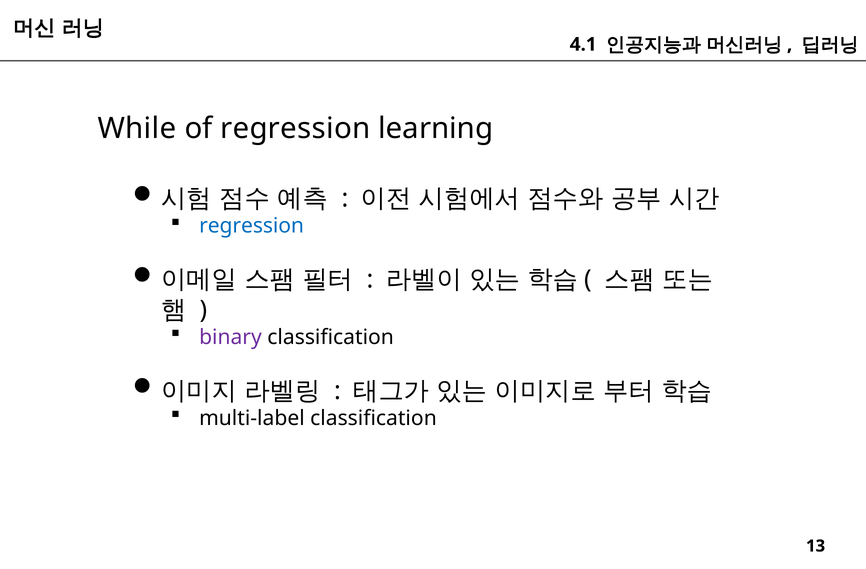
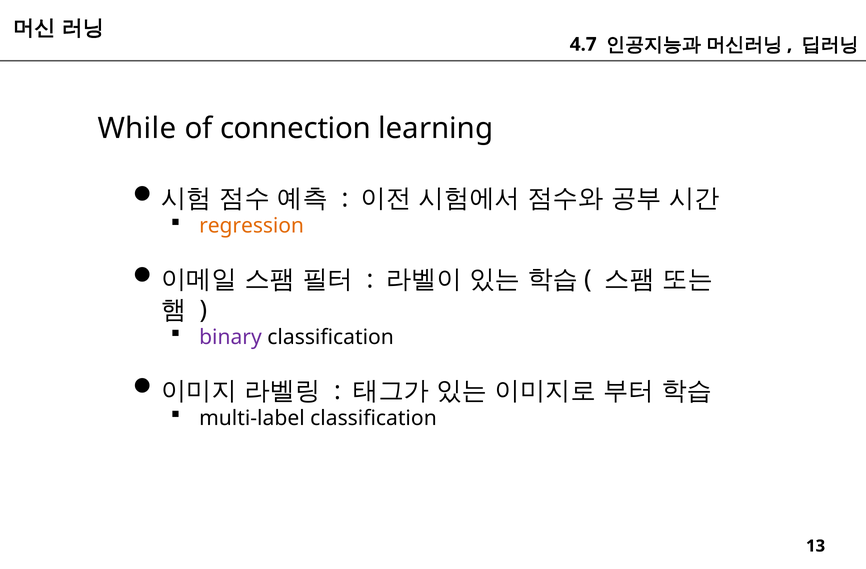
4.1: 4.1 -> 4.7
of regression: regression -> connection
regression at (252, 226) colour: blue -> orange
